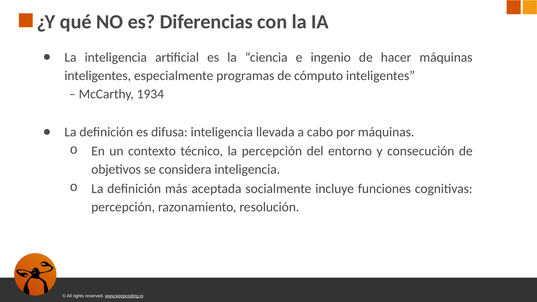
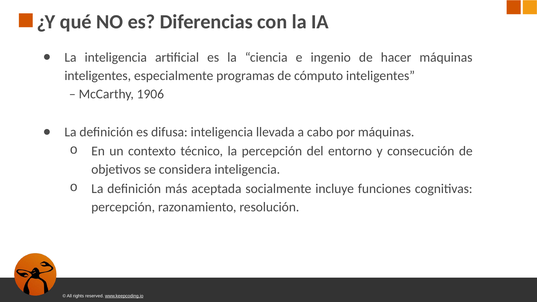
1934: 1934 -> 1906
